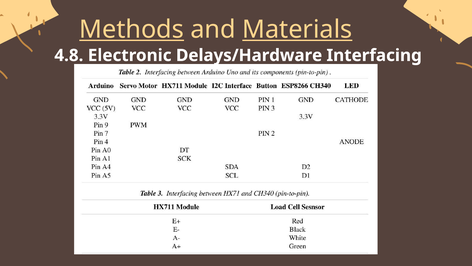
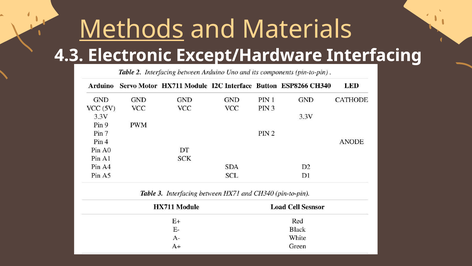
Materials underline: present -> none
4.8: 4.8 -> 4.3
Delays/Hardware: Delays/Hardware -> Except/Hardware
